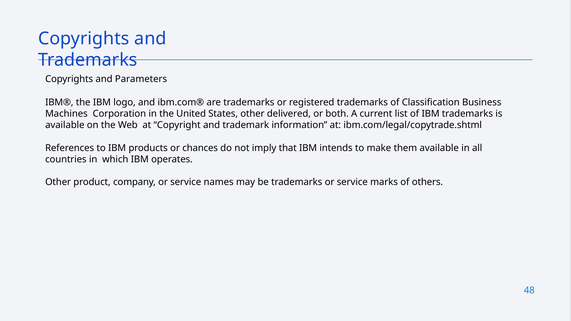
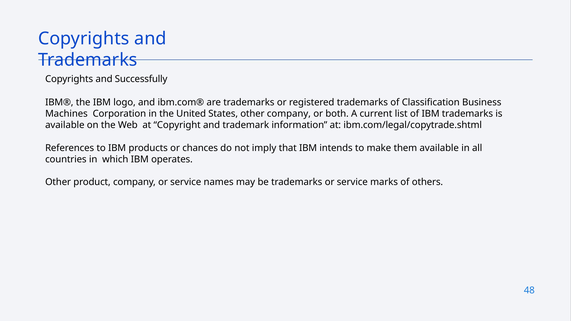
Parameters: Parameters -> Successfully
other delivered: delivered -> company
